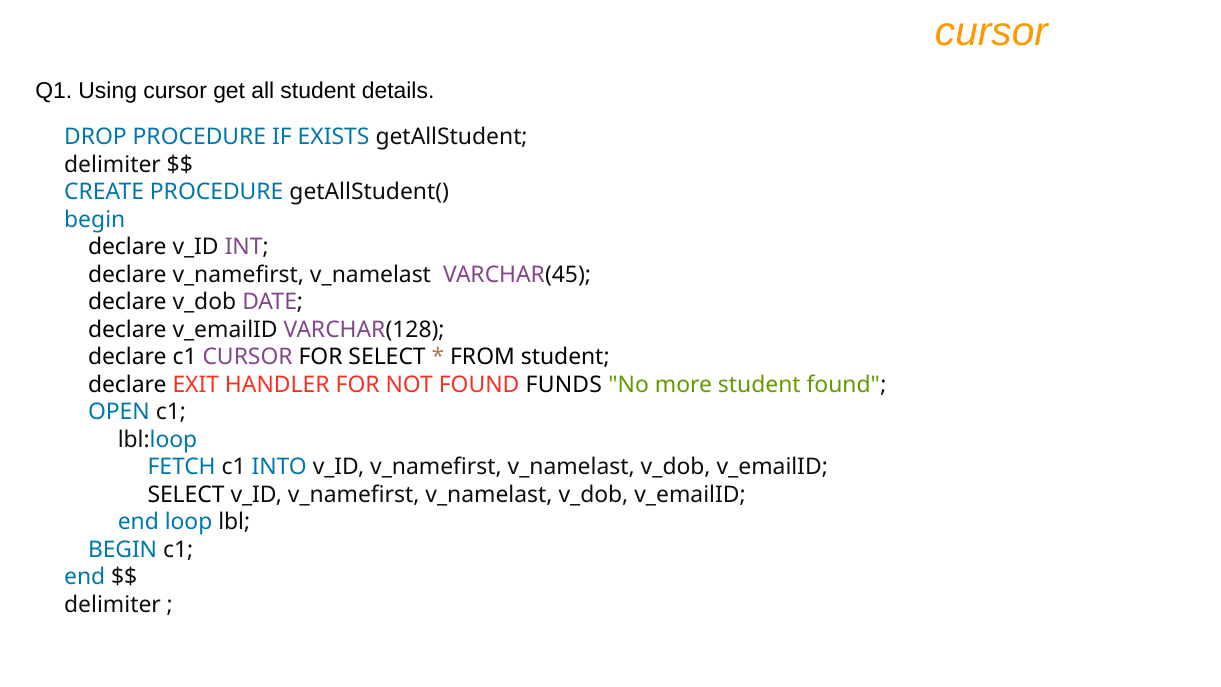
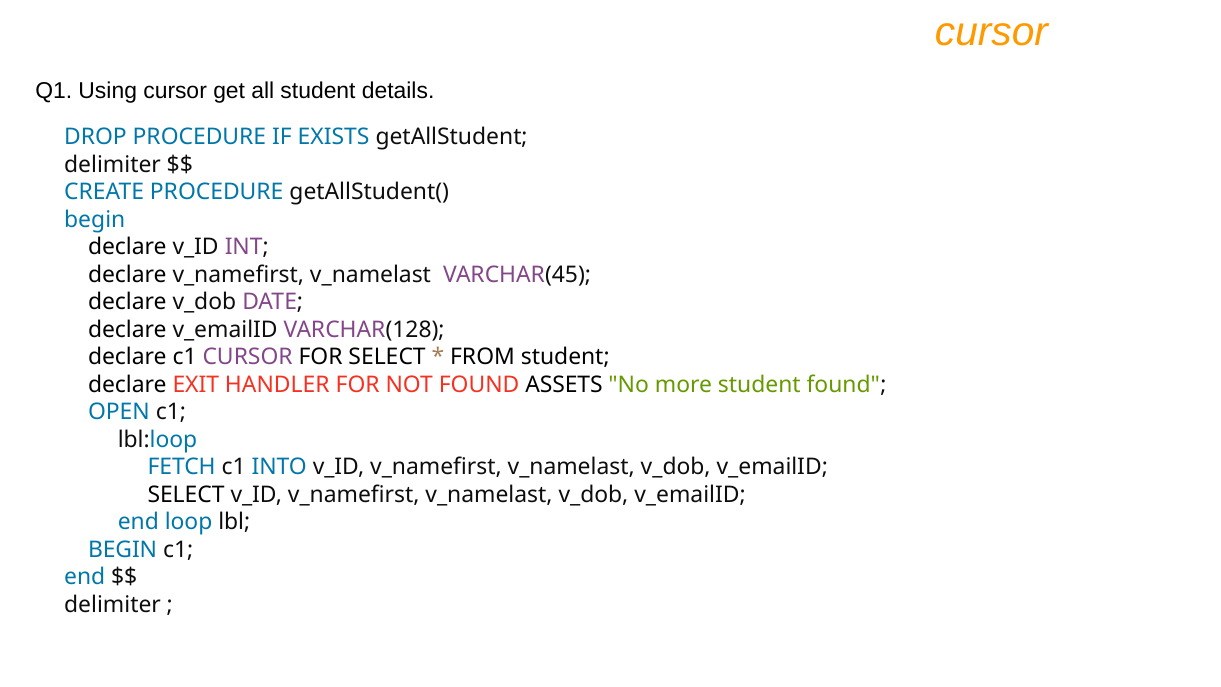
FUNDS: FUNDS -> ASSETS
